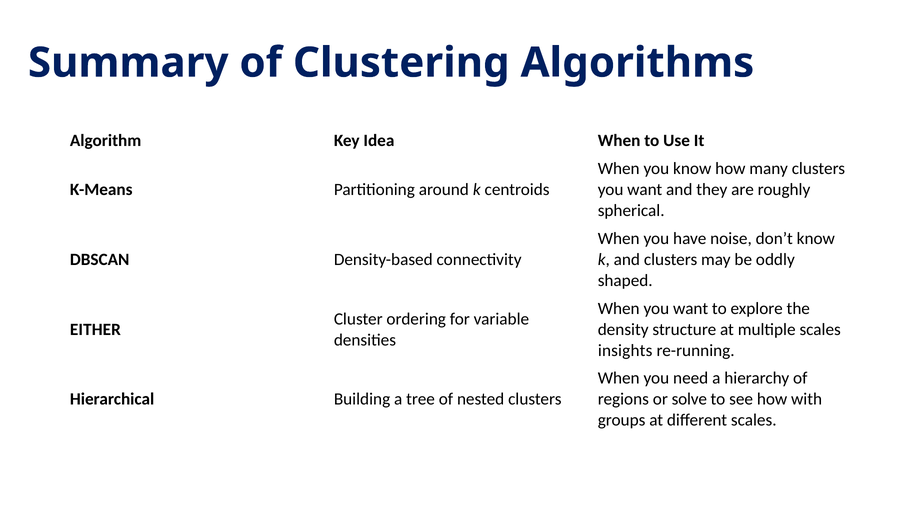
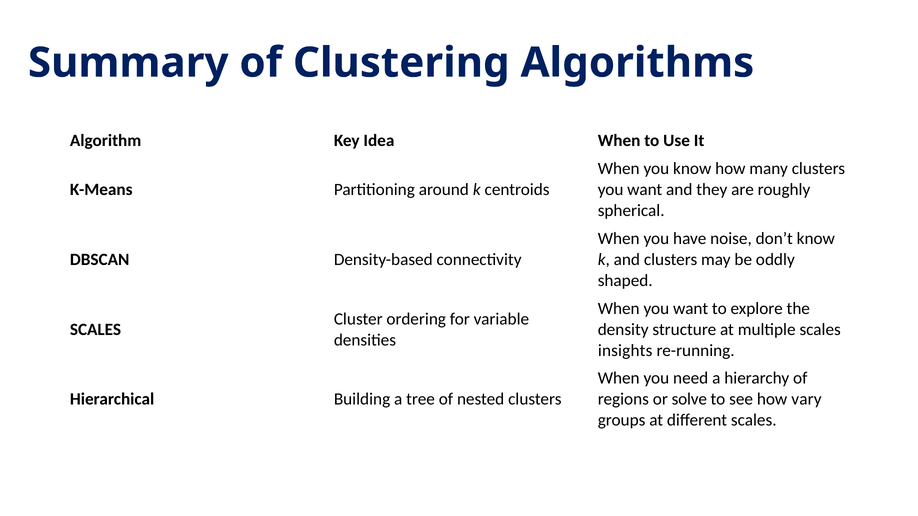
EITHER at (95, 330): EITHER -> SCALES
with: with -> vary
